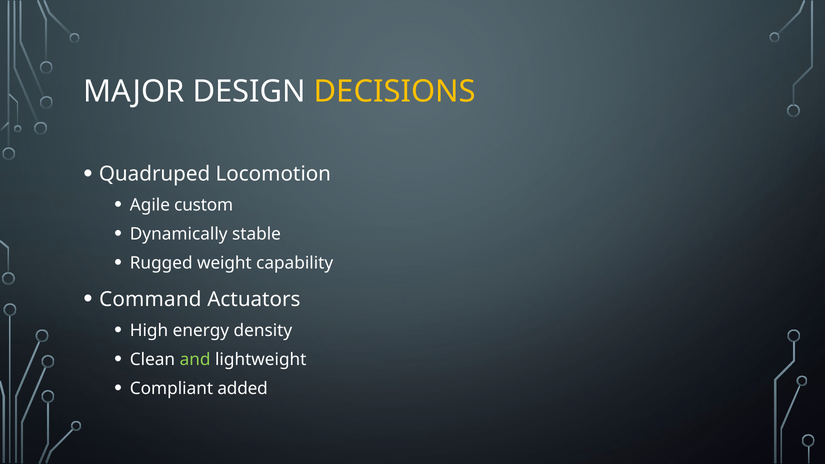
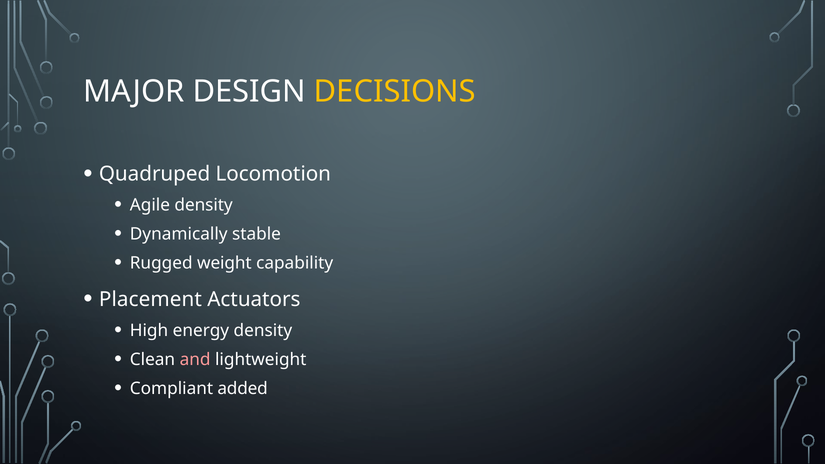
Agile custom: custom -> density
Command: Command -> Placement
and colour: light green -> pink
